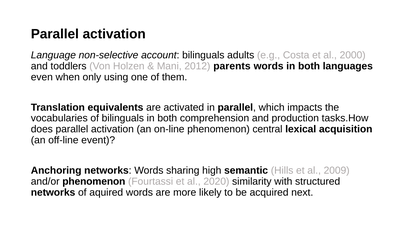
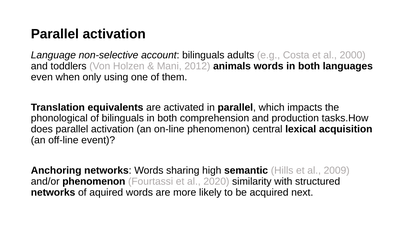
parents: parents -> animals
vocabularies: vocabularies -> phonological
